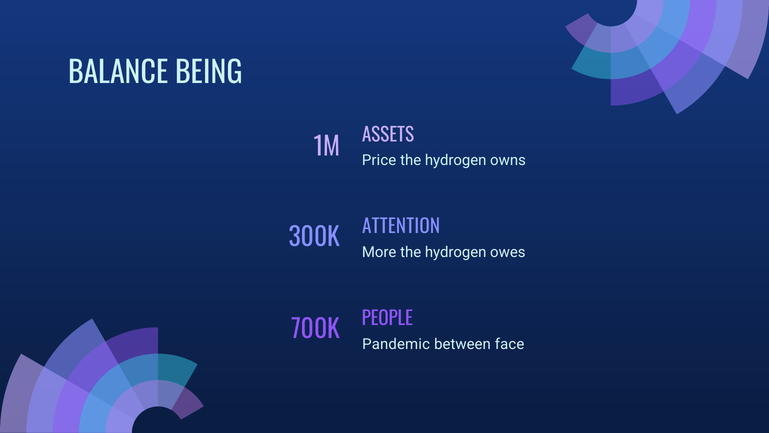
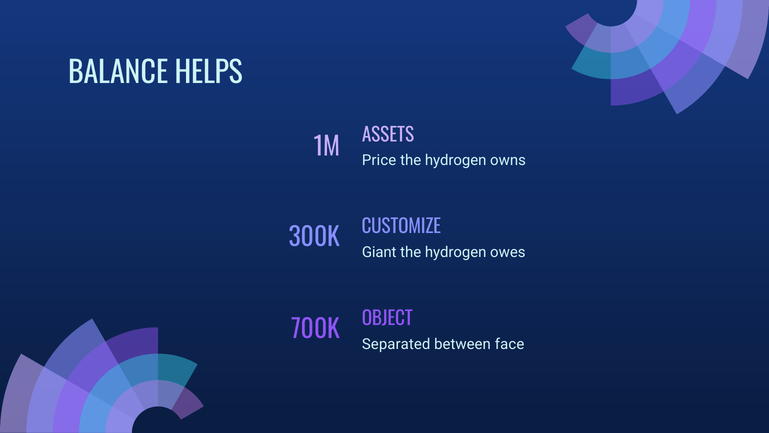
BEING: BEING -> HELPS
ATTENTION: ATTENTION -> CUSTOMIZE
More: More -> Giant
PEOPLE: PEOPLE -> OBJECT
Pandemic: Pandemic -> Separated
